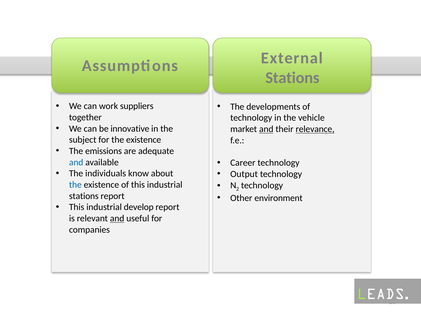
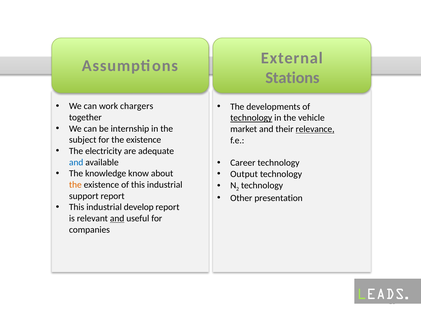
suppliers: suppliers -> chargers
technology at (251, 118) underline: none -> present
innovative: innovative -> internship
and at (266, 129) underline: present -> none
emissions: emissions -> electricity
individuals: individuals -> knowledge
the at (75, 185) colour: blue -> orange
stations at (84, 196): stations -> support
environment: environment -> presentation
